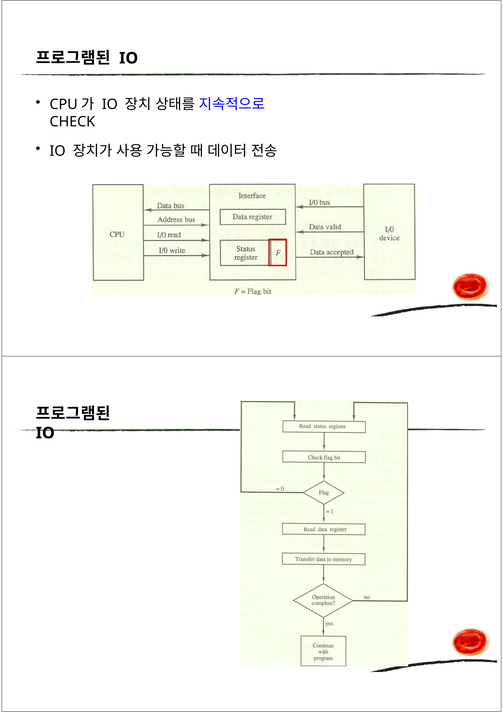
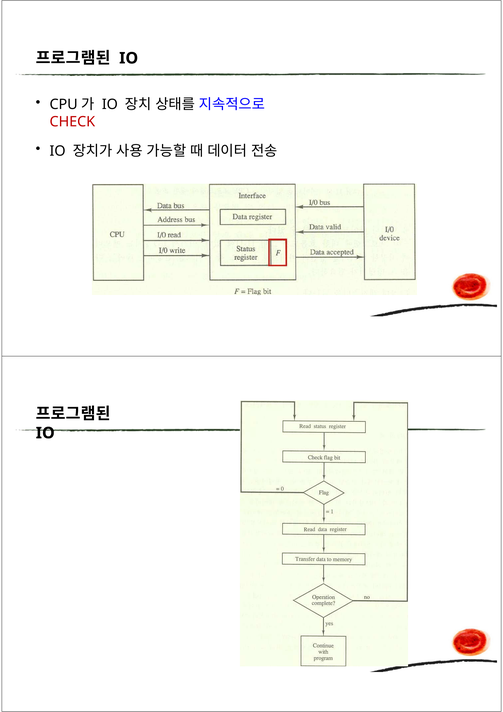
CHECK colour: black -> red
